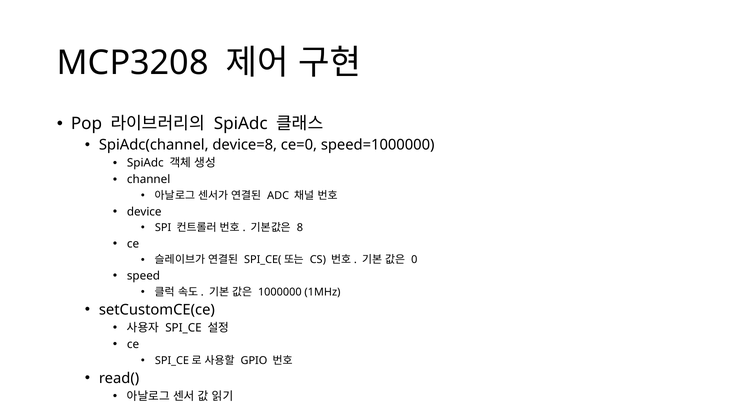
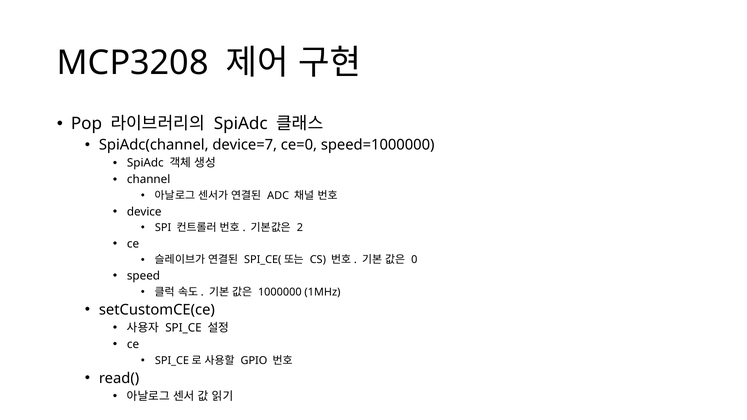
device=8: device=8 -> device=7
8: 8 -> 2
